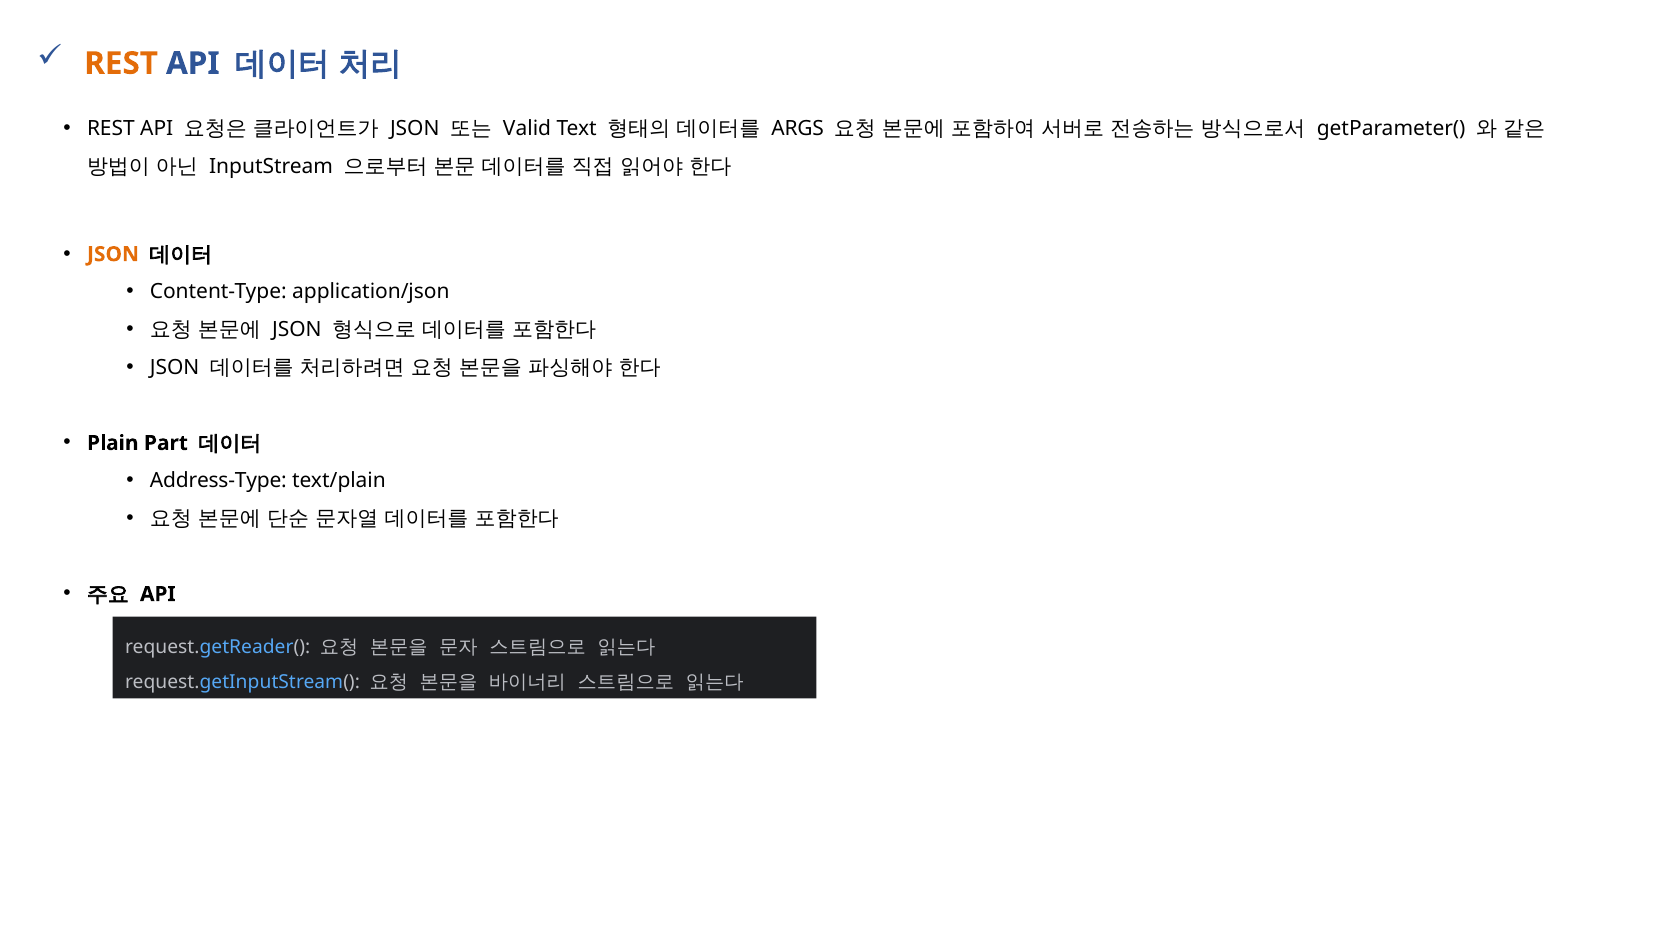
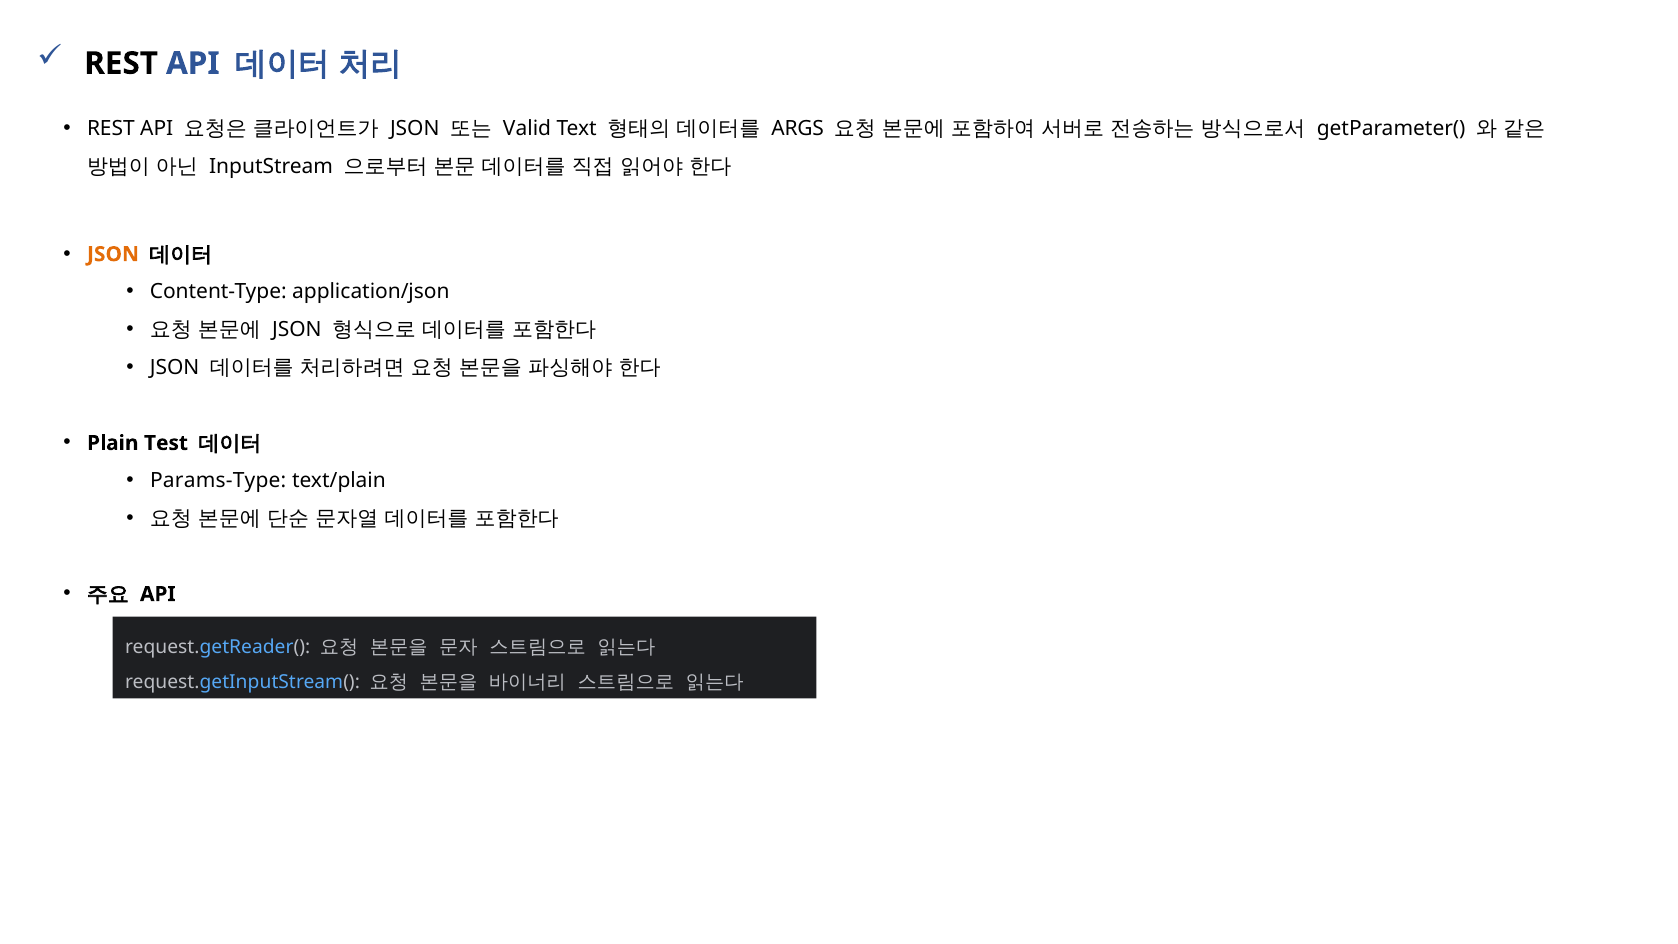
REST at (121, 63) colour: orange -> black
Part: Part -> Test
Address-Type: Address-Type -> Params-Type
